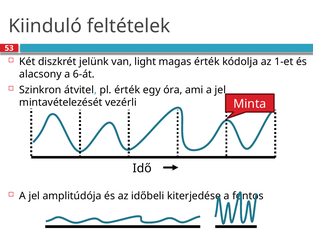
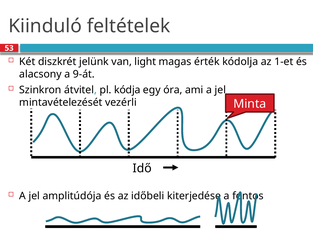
6-át: 6-át -> 9-át
pl érték: érték -> kódja
